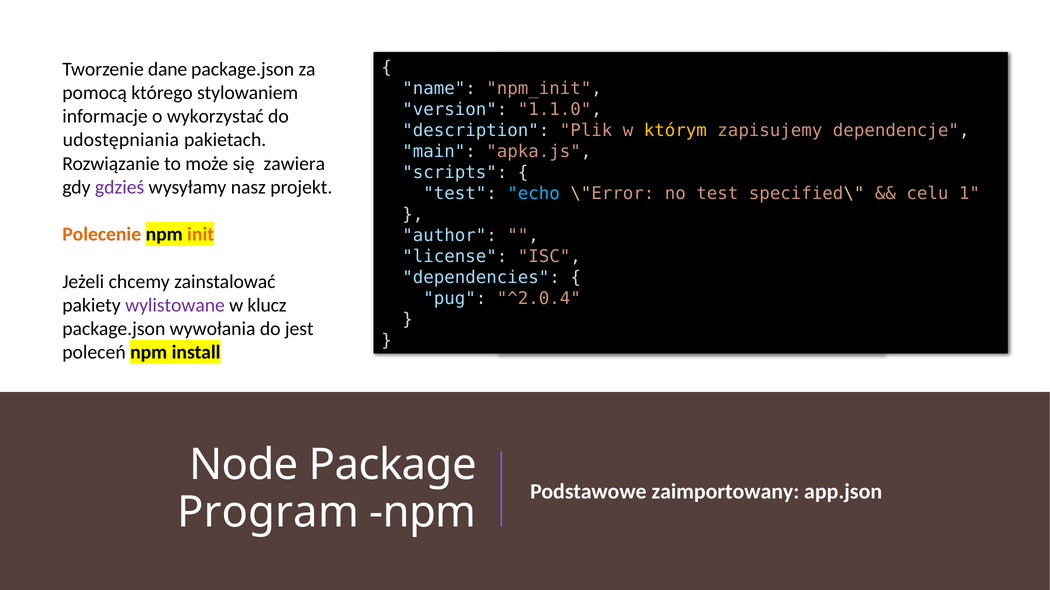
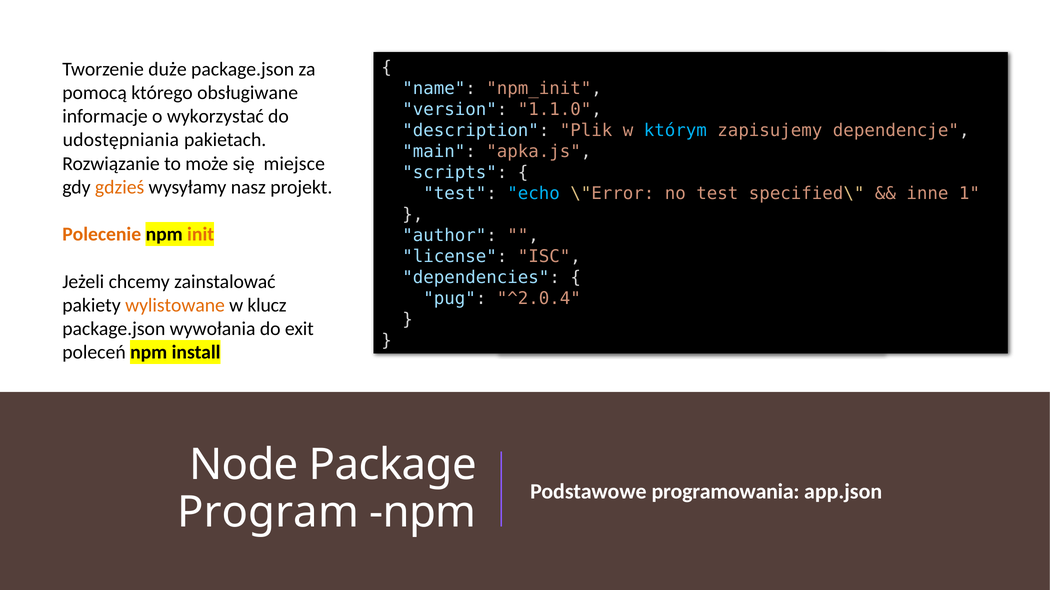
dane: dane -> duże
stylowaniem: stylowaniem -> obsługiwane
którym colour: yellow -> light blue
zawiera: zawiera -> miejsce
gdzieś colour: purple -> orange
celu: celu -> inne
wylistowane colour: purple -> orange
jest: jest -> exit
zaimportowany: zaimportowany -> programowania
